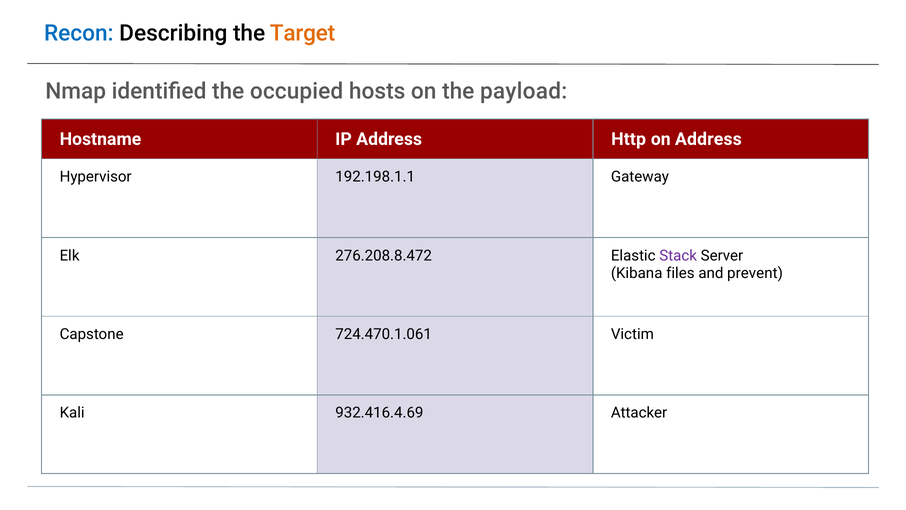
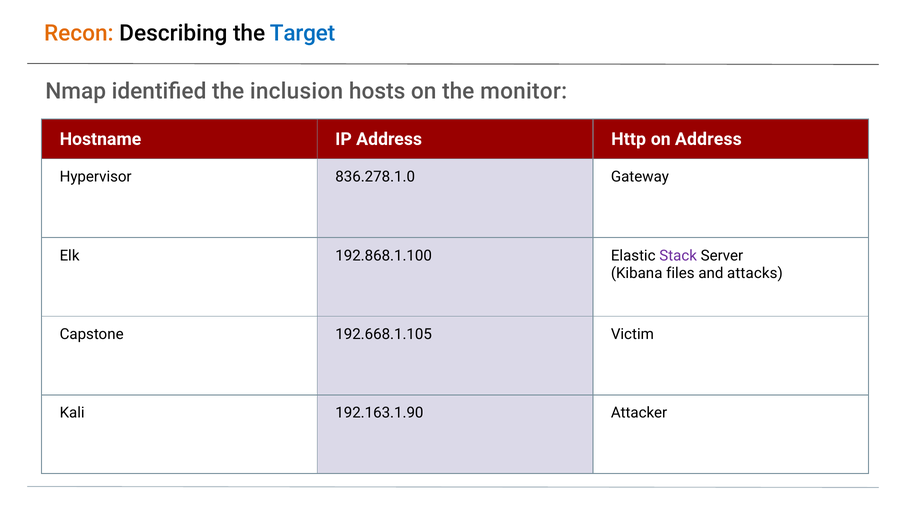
Recon colour: blue -> orange
Target colour: orange -> blue
occupied: occupied -> inclusion
payload: payload -> monitor
192.198.1.1: 192.198.1.1 -> 836.278.1.0
276.208.8.472: 276.208.8.472 -> 192.868.1.100
prevent: prevent -> attacks
724.470.1.061: 724.470.1.061 -> 192.668.1.105
932.416.4.69: 932.416.4.69 -> 192.163.1.90
